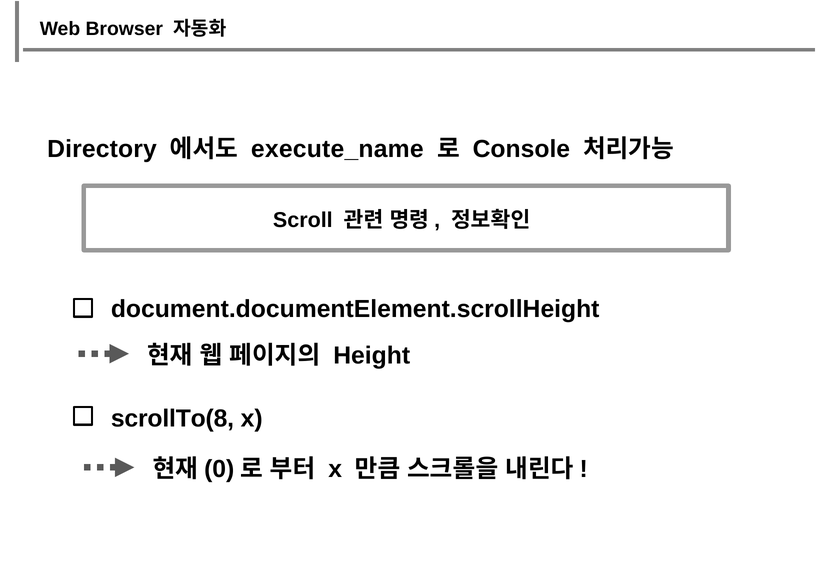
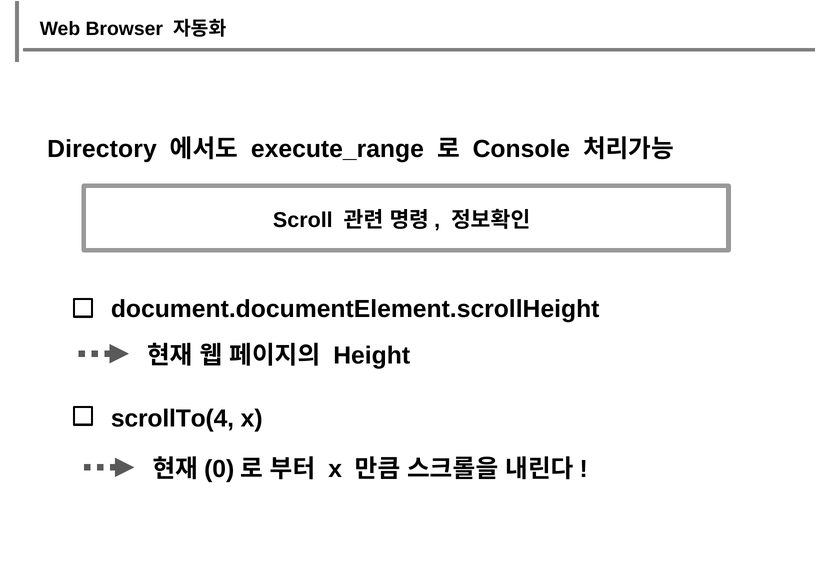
execute_name: execute_name -> execute_range
scrollTo(8: scrollTo(8 -> scrollTo(4
